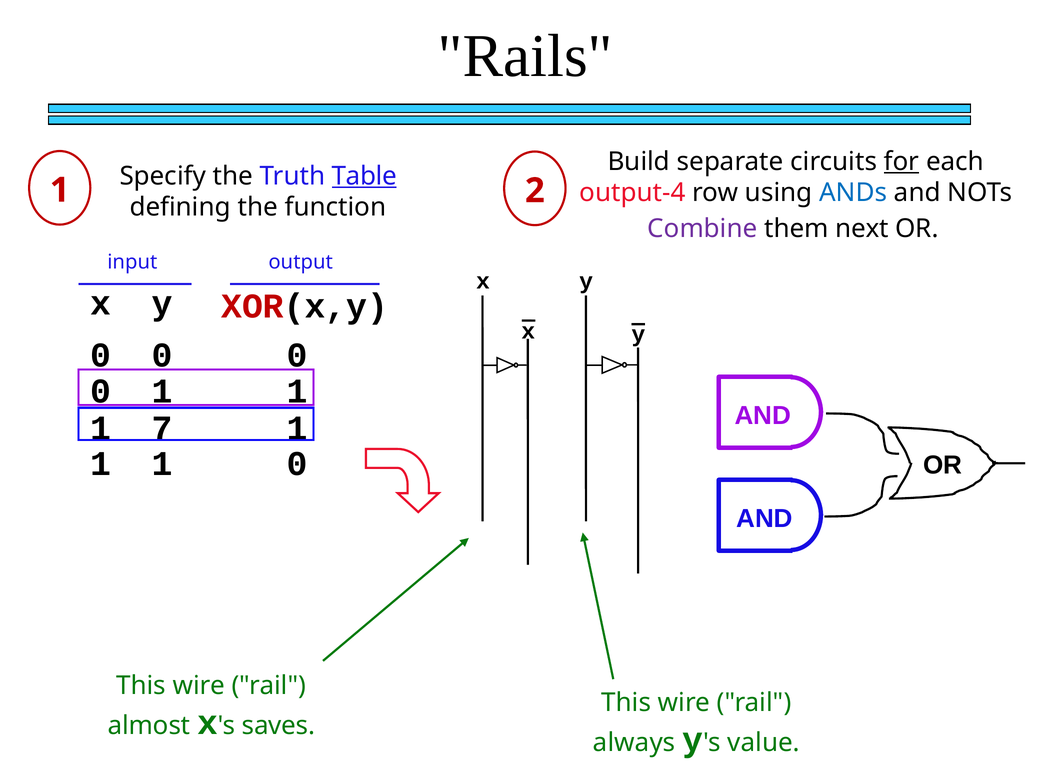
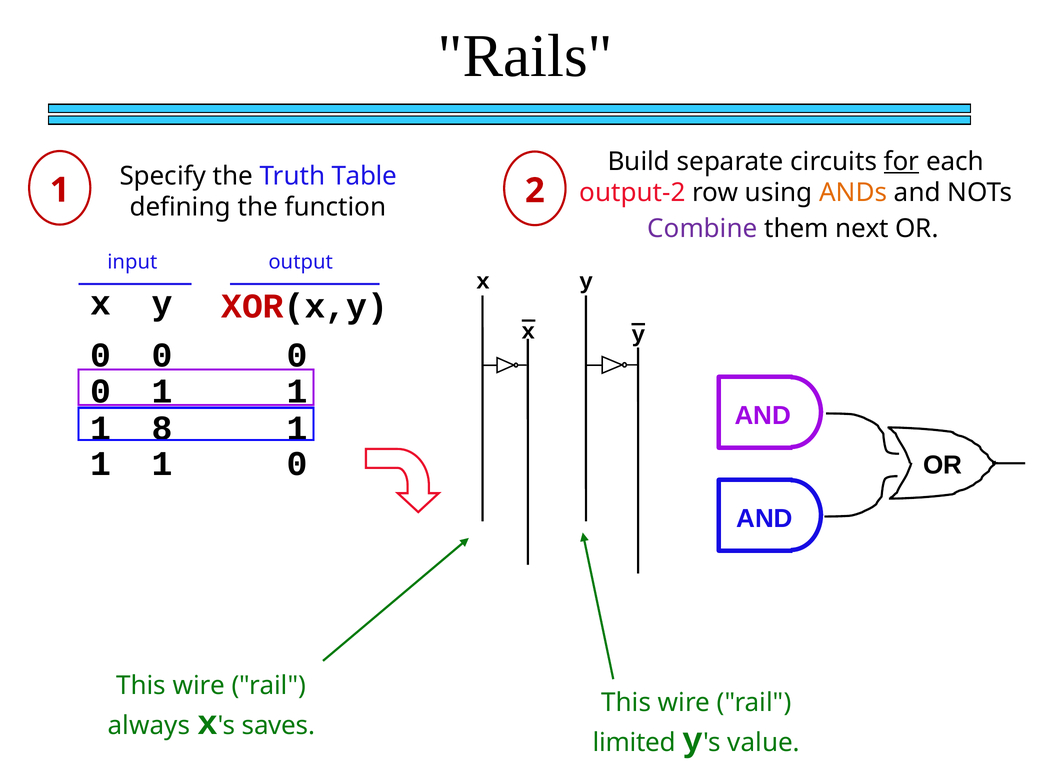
Table underline: present -> none
output-4: output-4 -> output-2
ANDs colour: blue -> orange
7: 7 -> 8
almost: almost -> always
always: always -> limited
